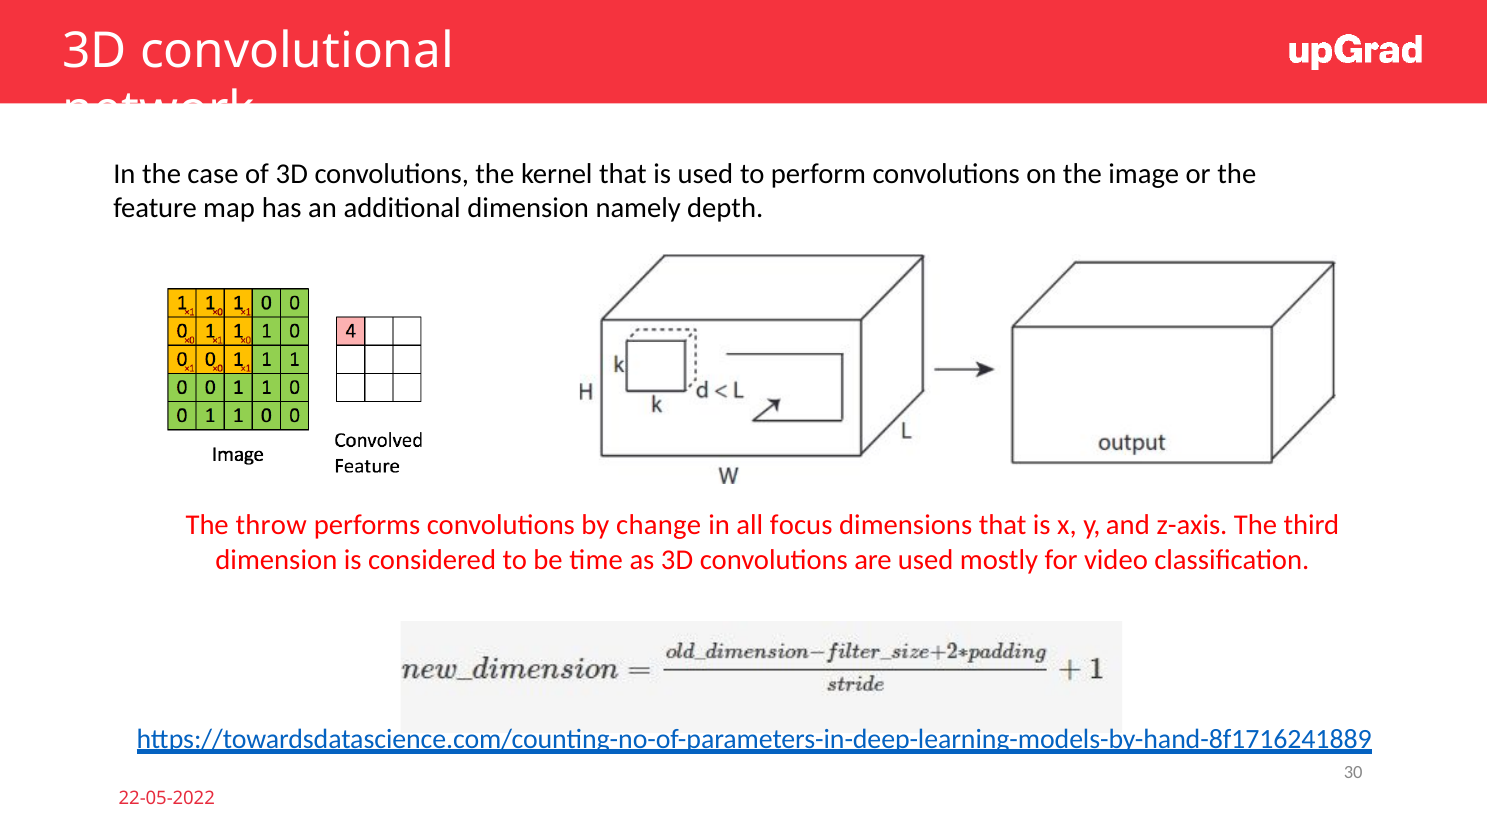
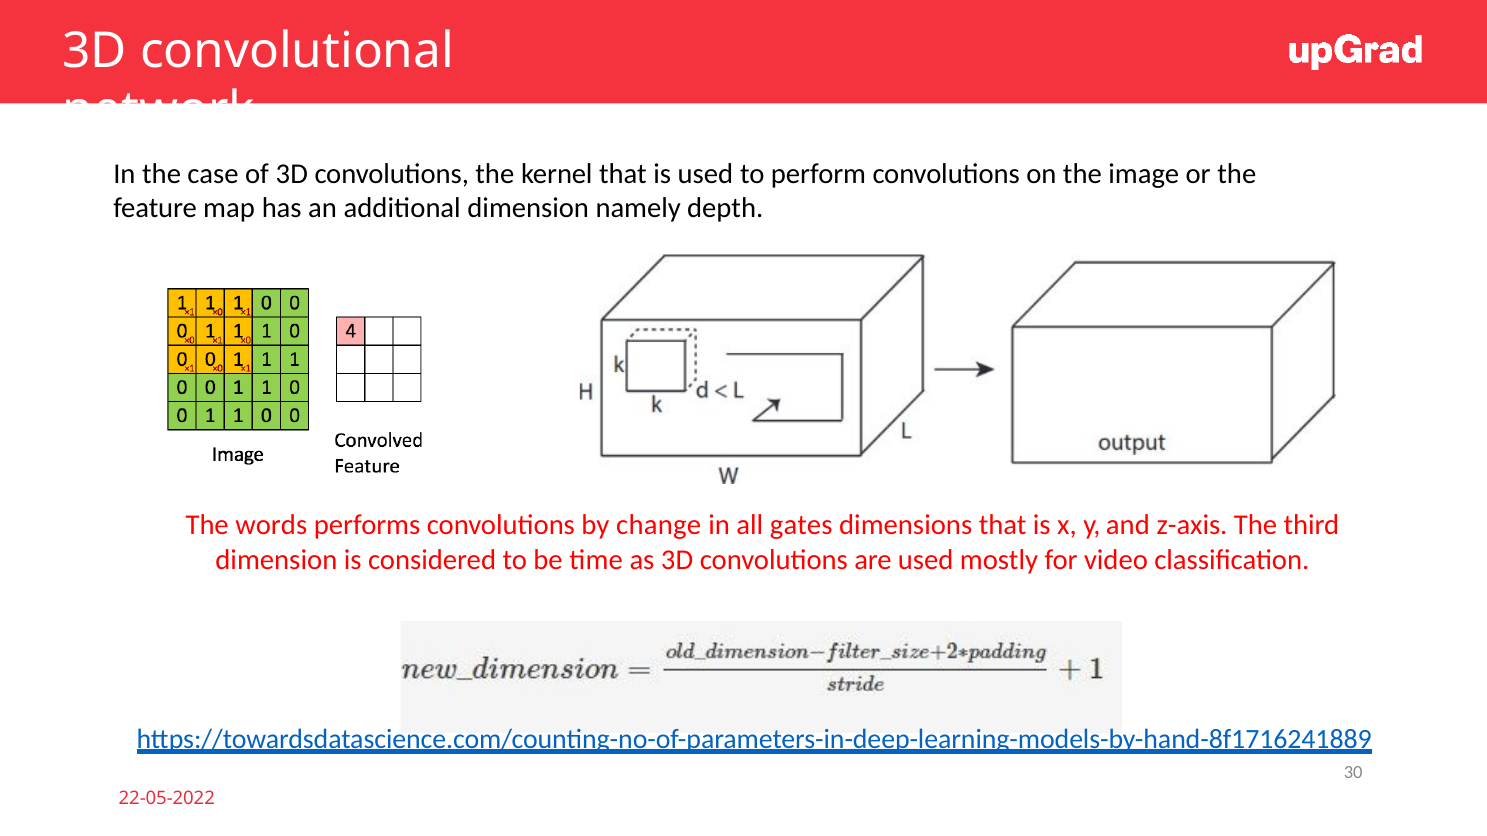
throw: throw -> words
focus: focus -> gates
